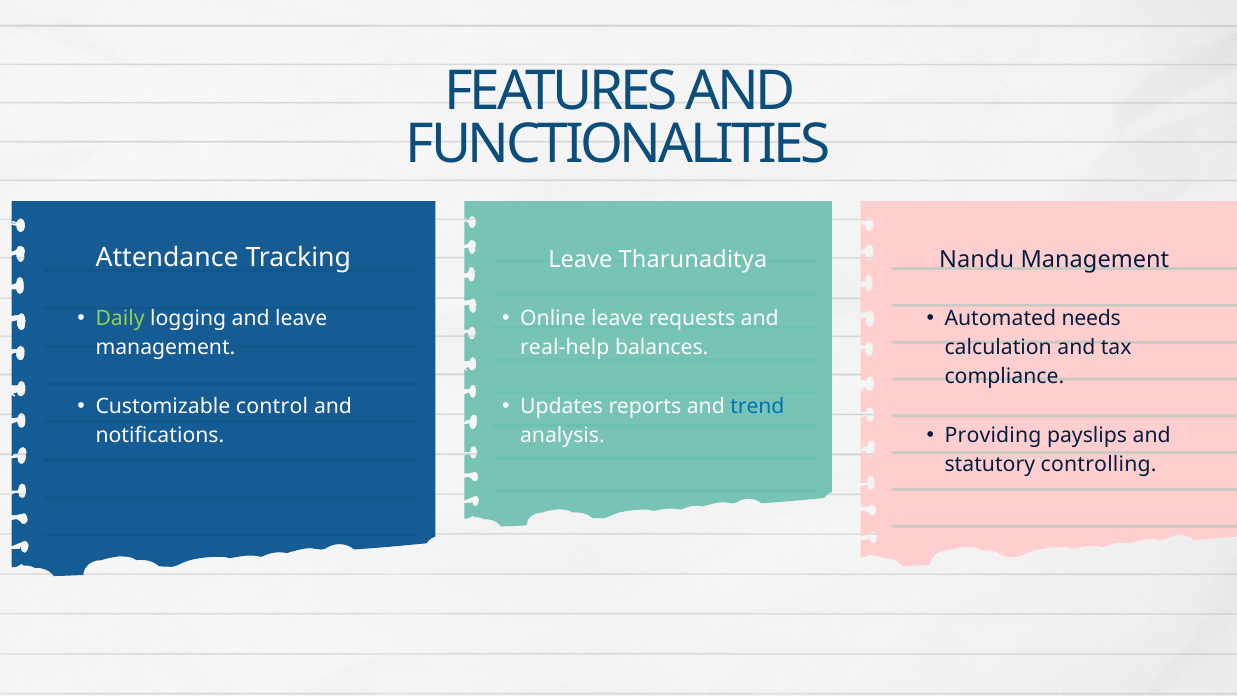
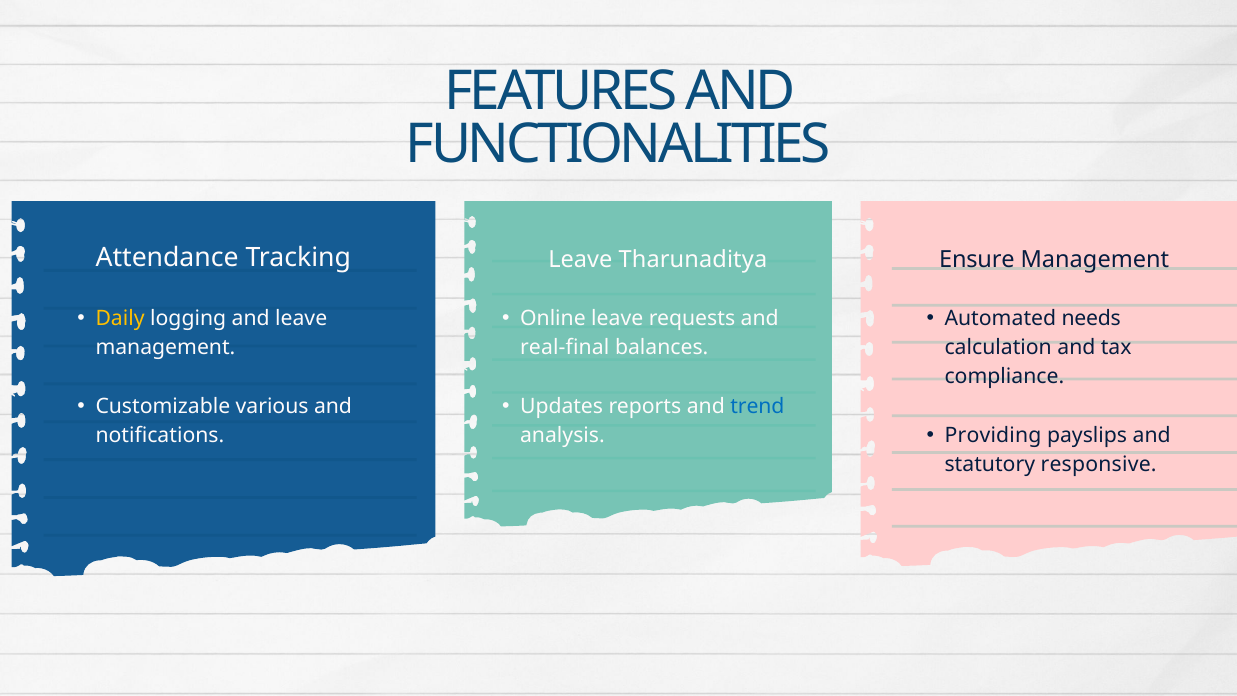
Nandu: Nandu -> Ensure
Daily colour: light green -> yellow
real-help: real-help -> real-final
control: control -> various
controlling: controlling -> responsive
